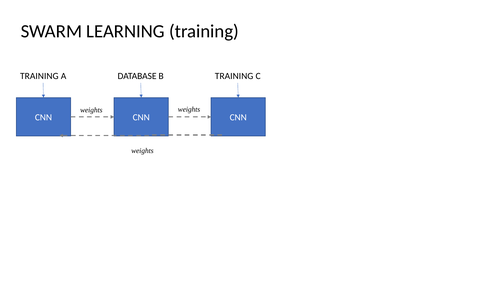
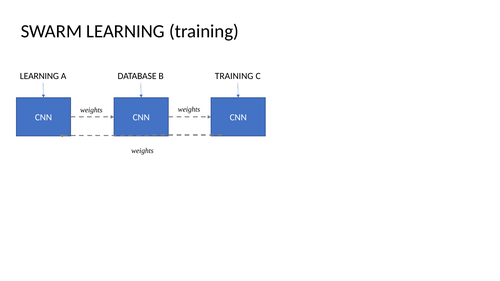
TRAINING at (39, 76): TRAINING -> LEARNING
